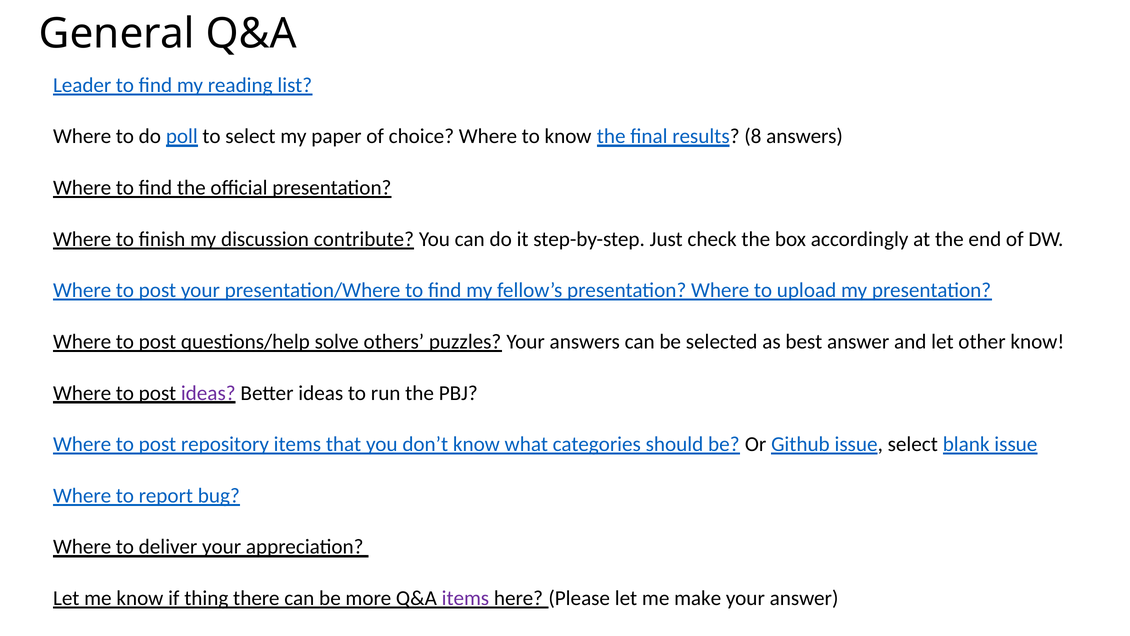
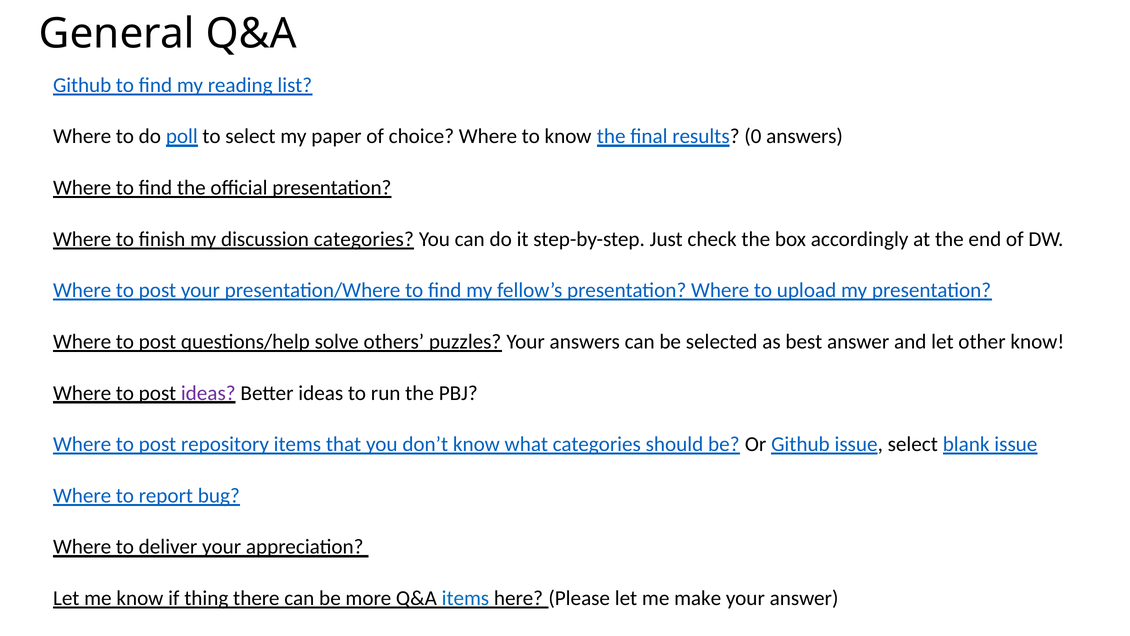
Leader at (82, 85): Leader -> Github
8: 8 -> 0
discussion contribute: contribute -> categories
items at (465, 598) colour: purple -> blue
